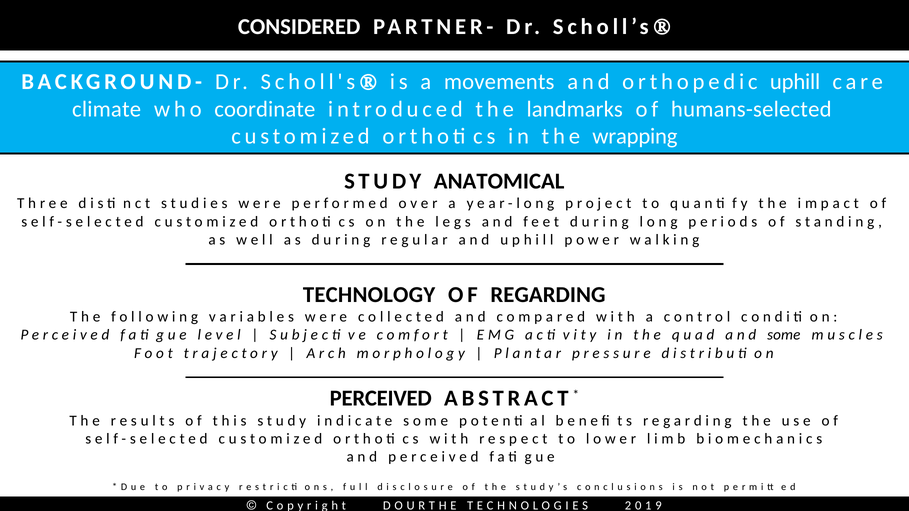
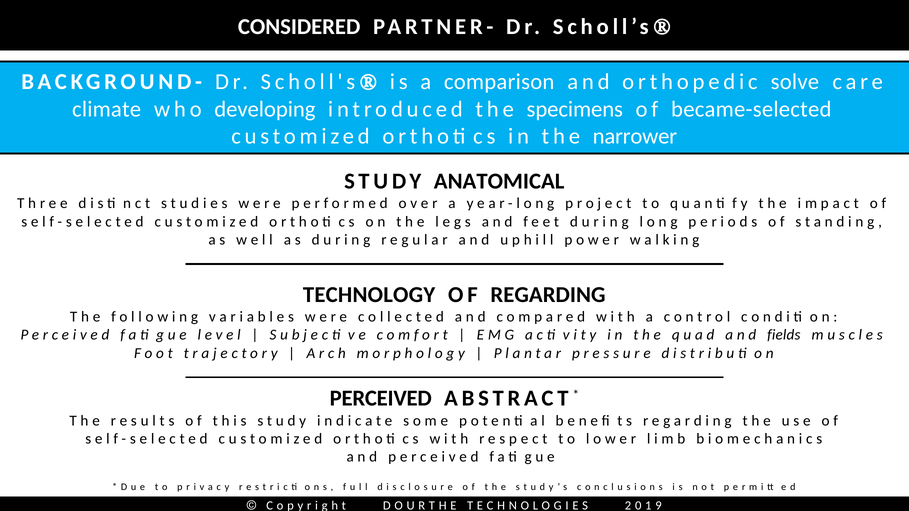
movements: movements -> comparison
uphill: uphill -> solve
coordinate: coordinate -> developing
landmarks: landmarks -> specimens
humans-selected: humans-selected -> became-selected
wrapping: wrapping -> narrower
some: some -> fields
